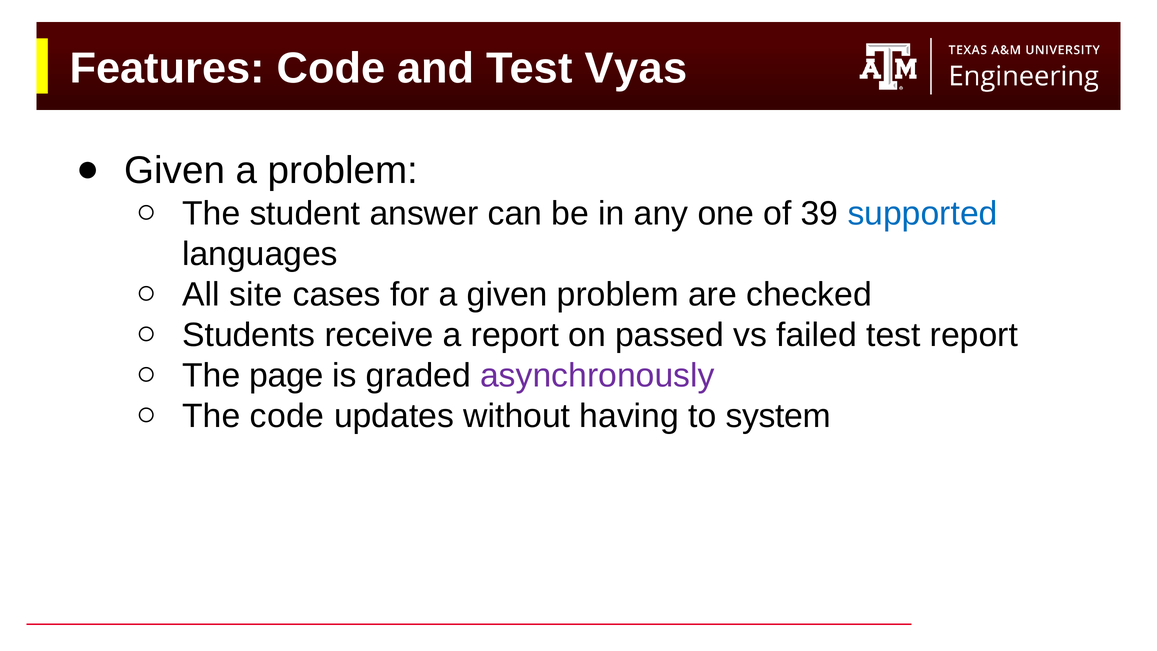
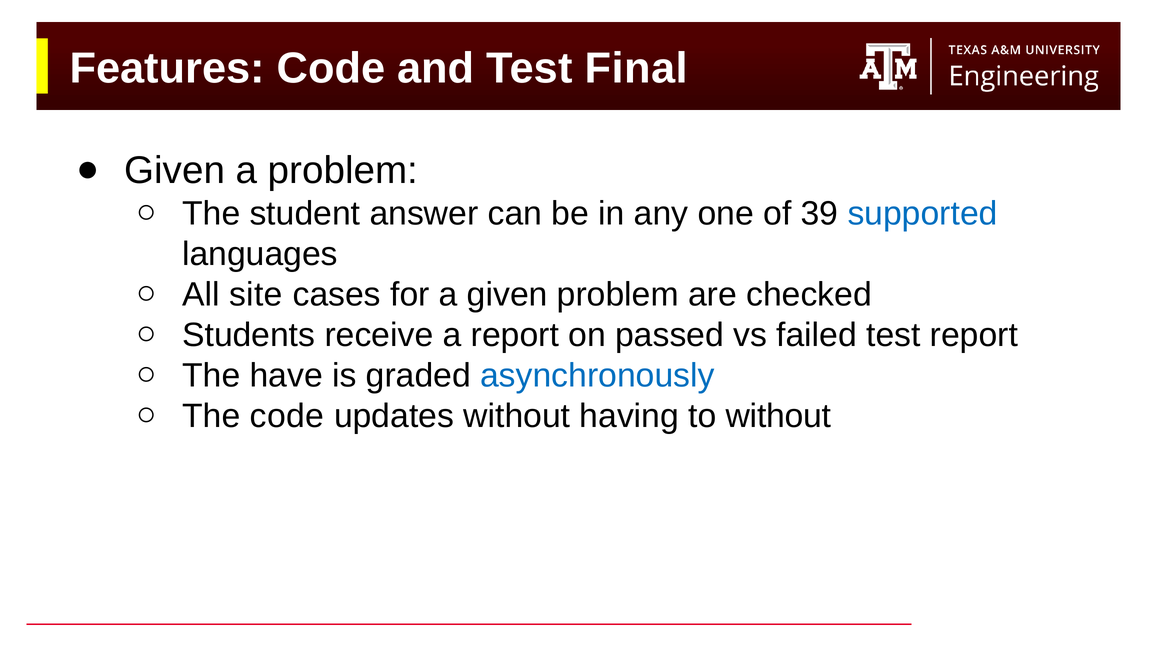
Vyas: Vyas -> Final
page: page -> have
asynchronously colour: purple -> blue
to system: system -> without
